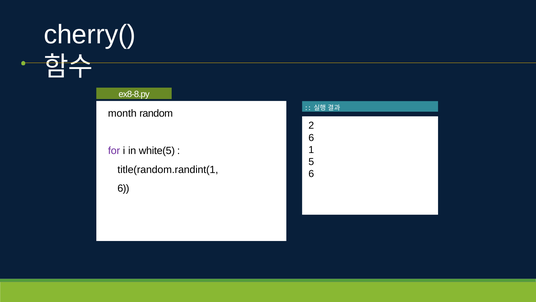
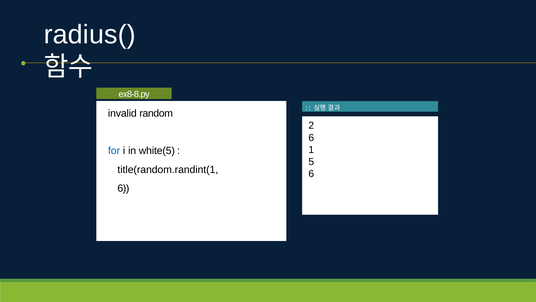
cherry(: cherry( -> radius(
month: month -> invalid
for colour: purple -> blue
